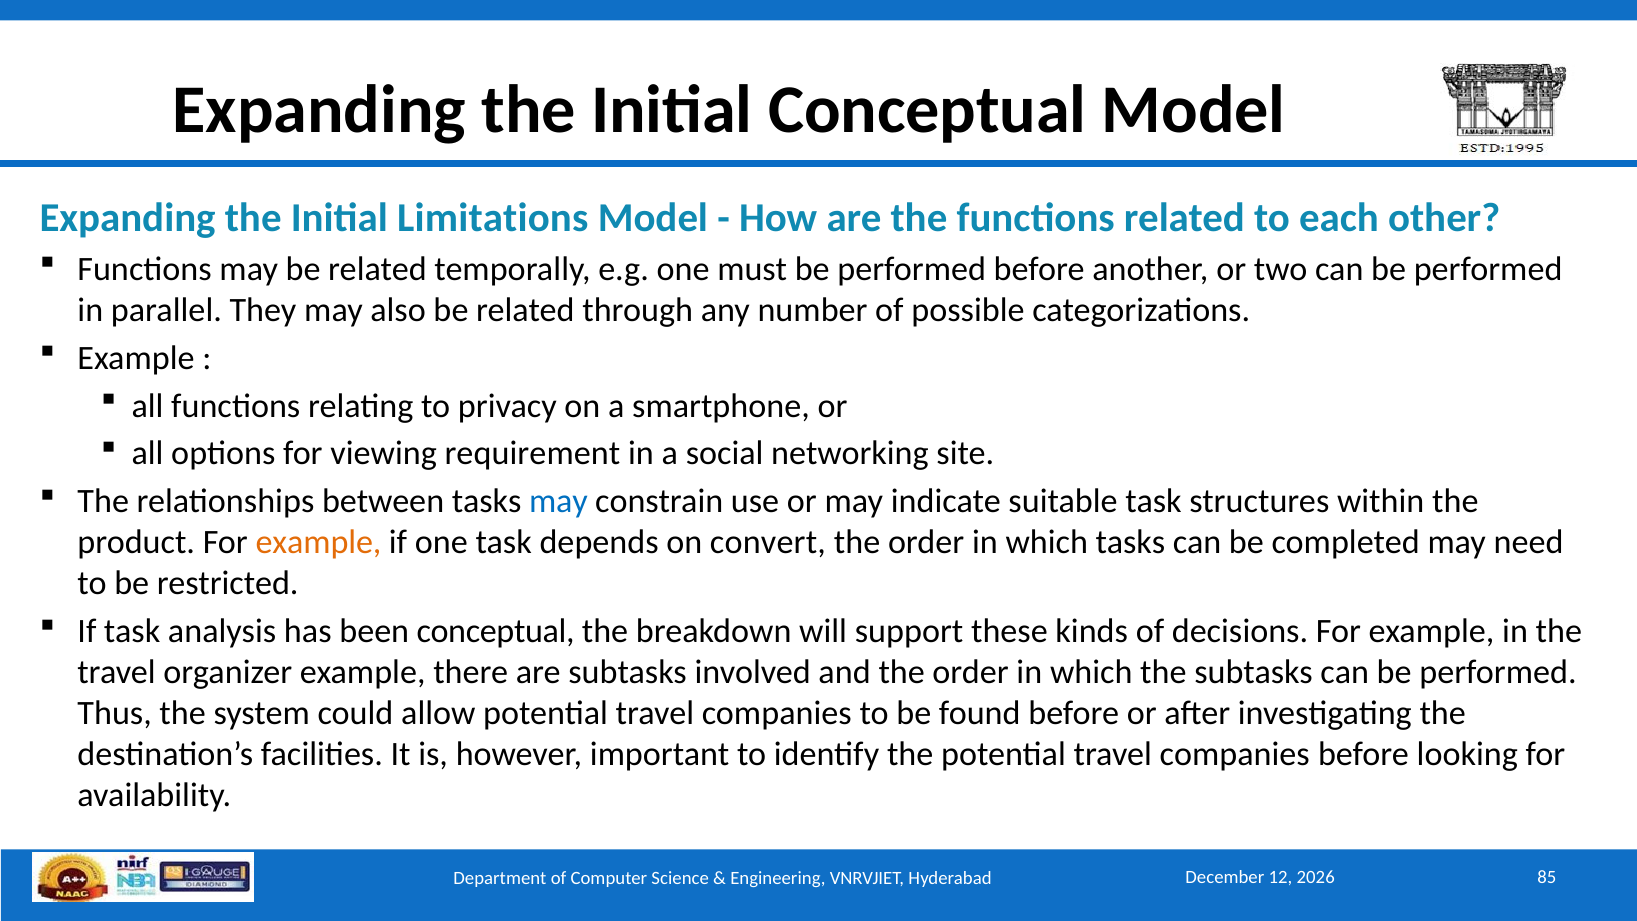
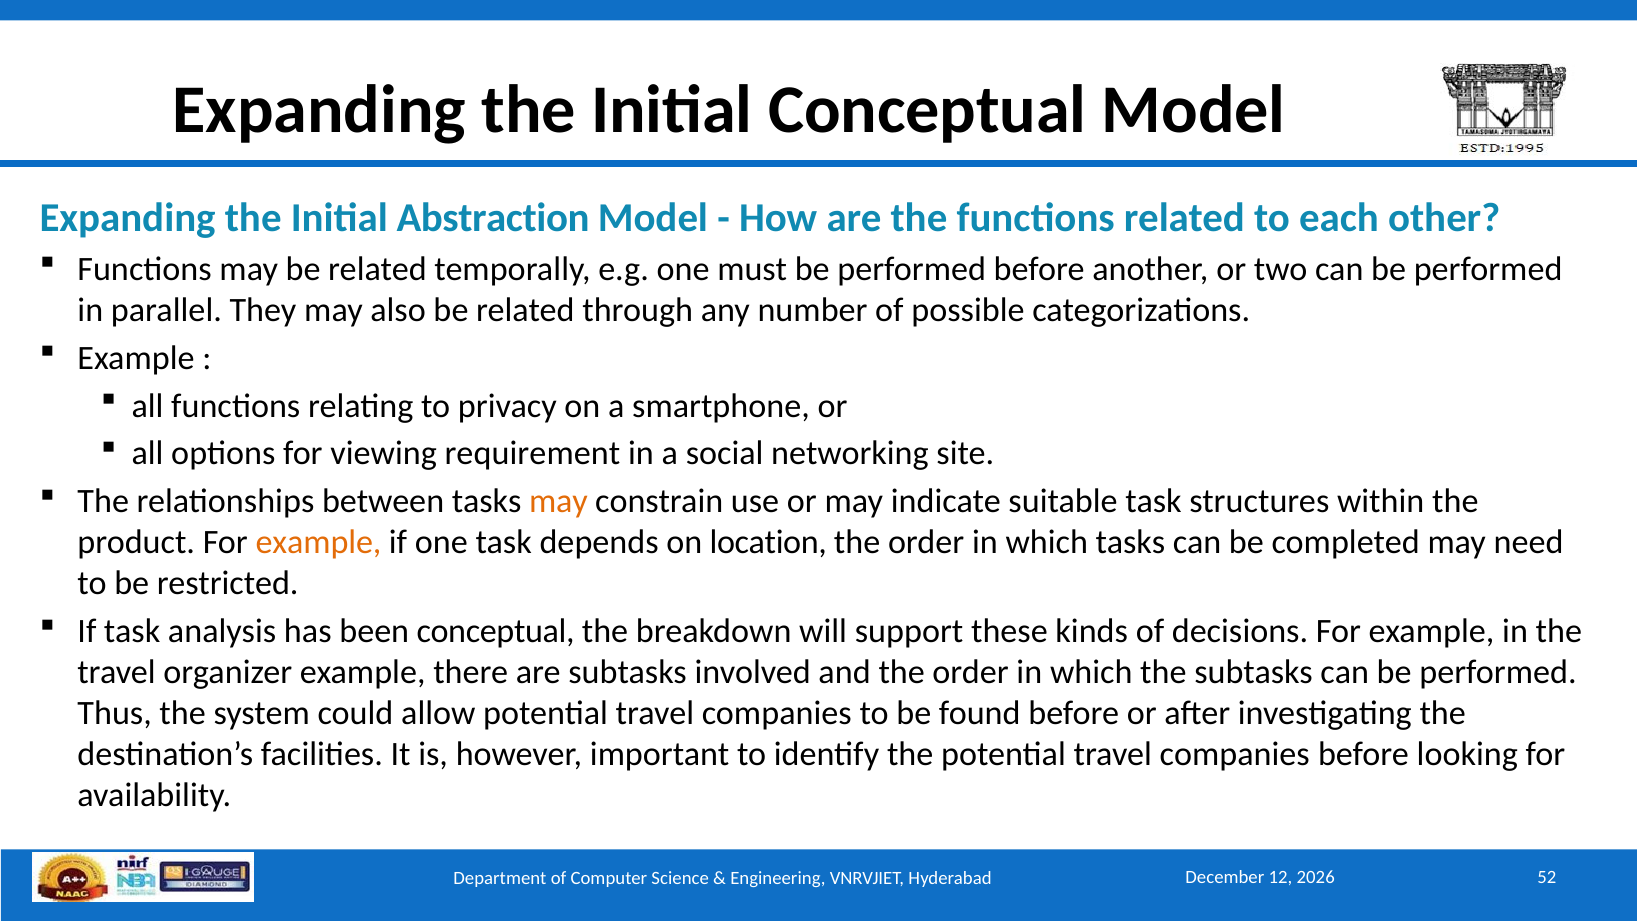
Limitations: Limitations -> Abstraction
may at (558, 501) colour: blue -> orange
convert: convert -> location
85: 85 -> 52
